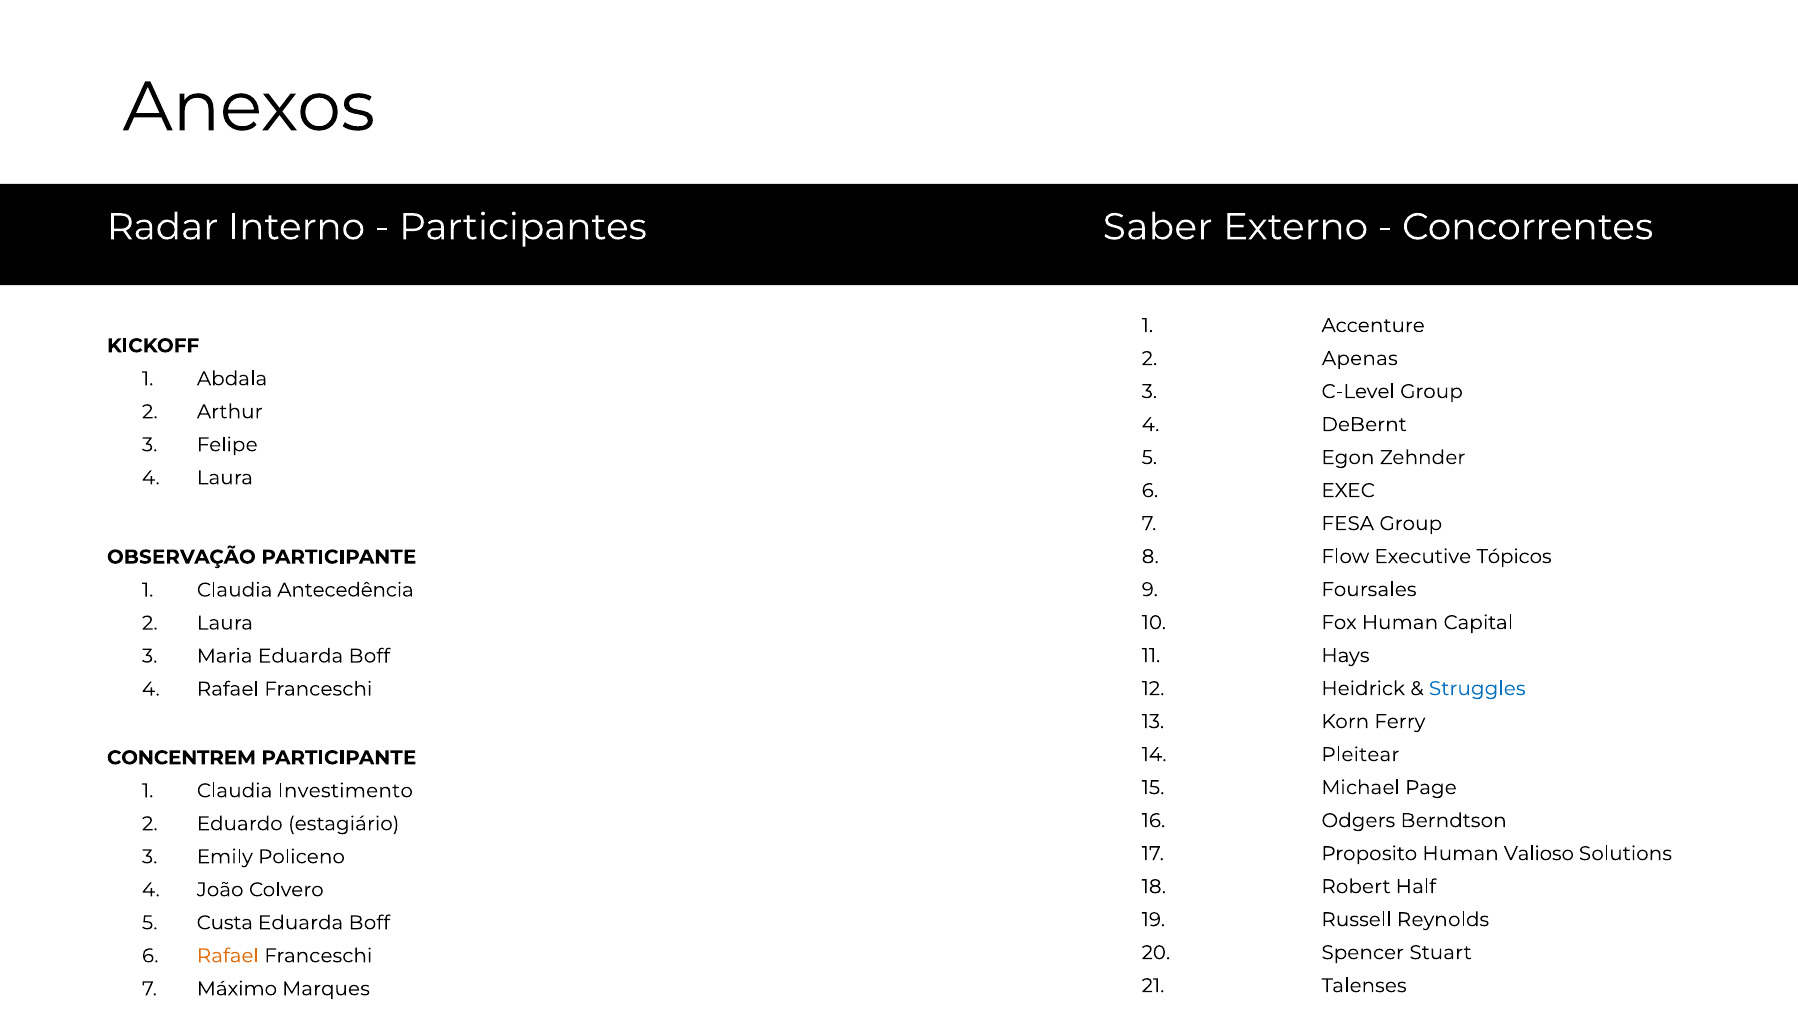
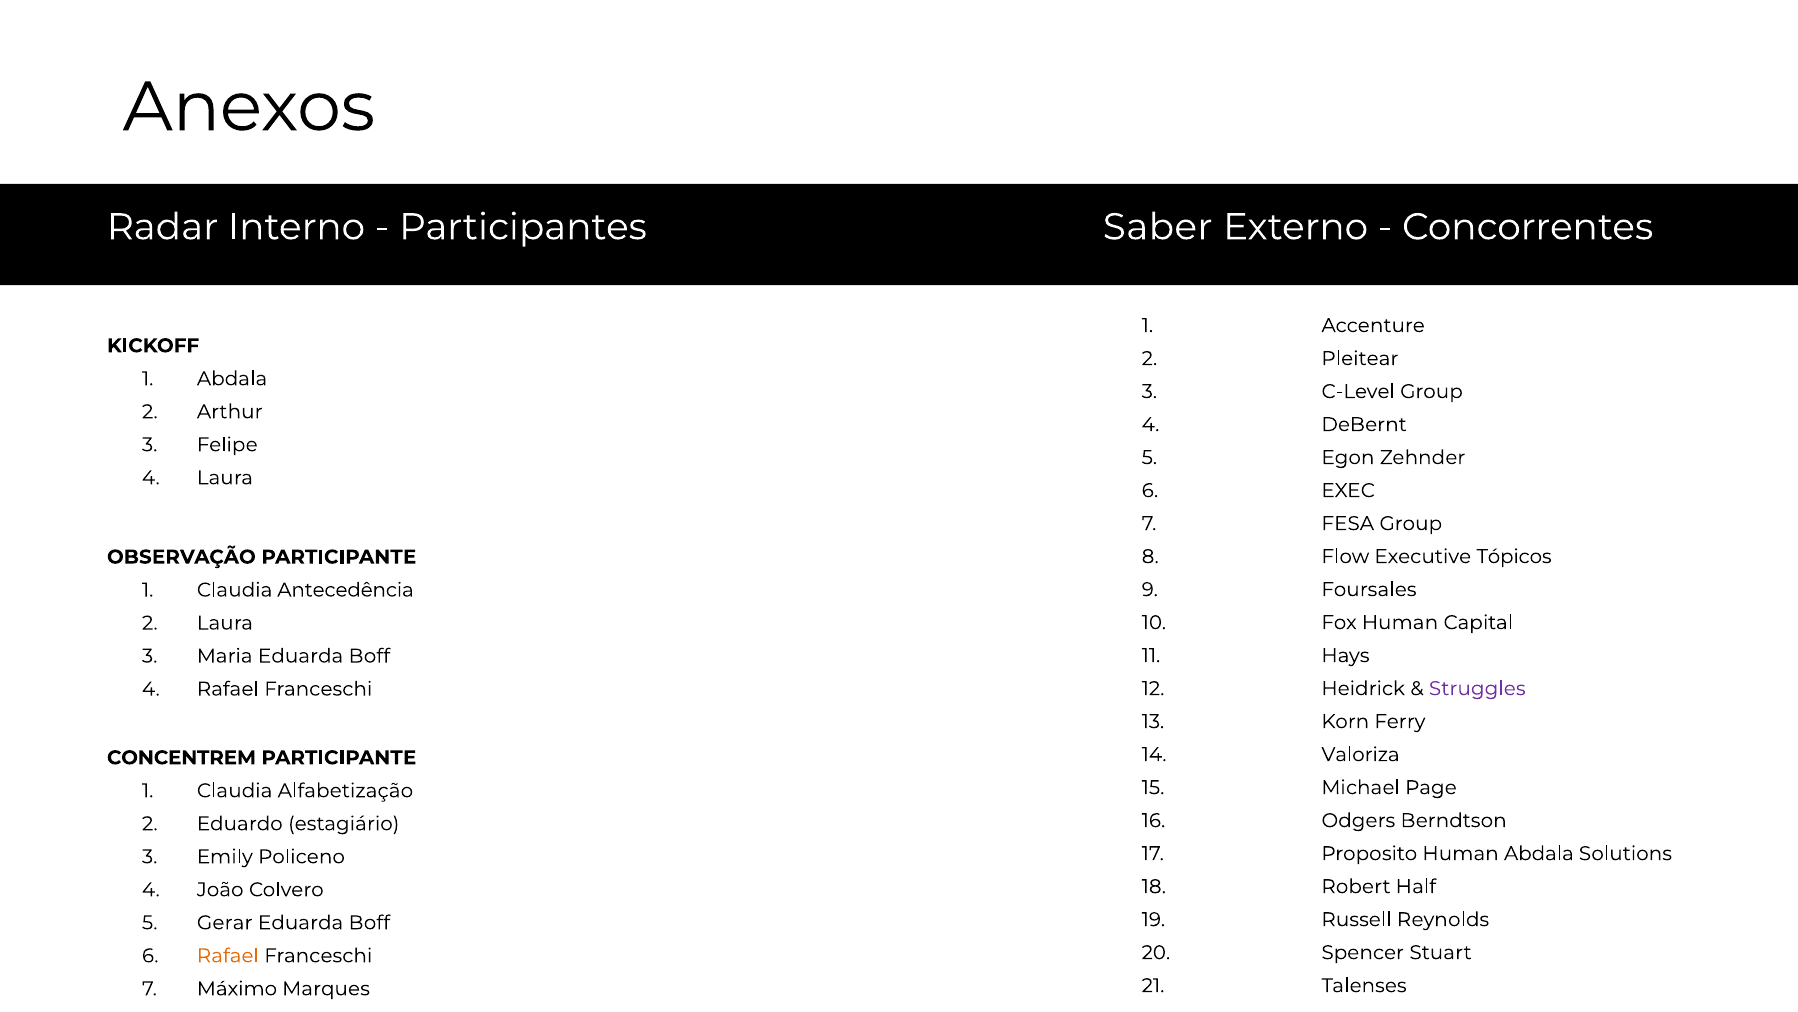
Apenas: Apenas -> Pleitear
Struggles colour: blue -> purple
Pleitear: Pleitear -> Valoriza
Investimento: Investimento -> Alfabetização
Human Valioso: Valioso -> Abdala
Custa: Custa -> Gerar
